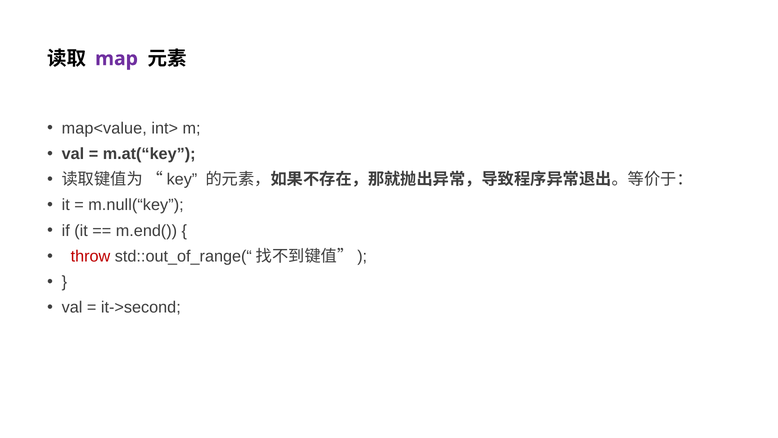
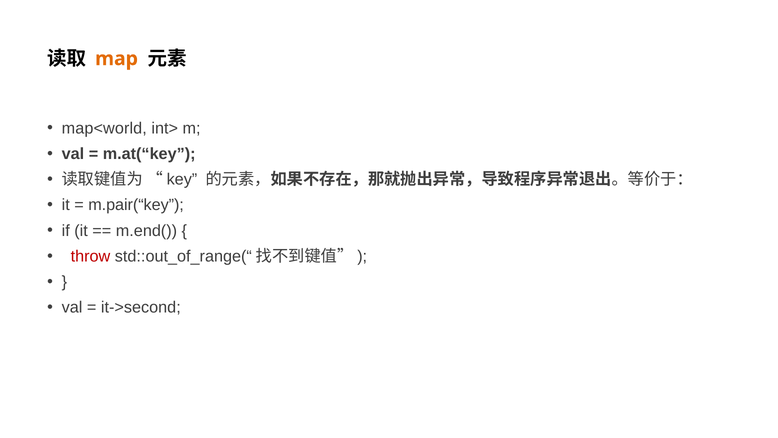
map colour: purple -> orange
map<value: map<value -> map<world
m.null(“key: m.null(“key -> m.pair(“key
